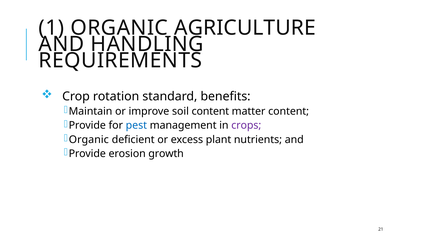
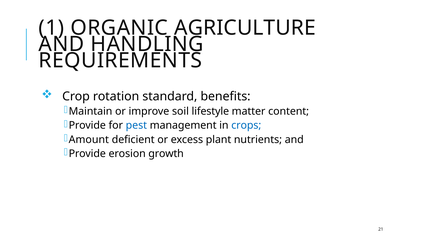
soil content: content -> lifestyle
crops colour: purple -> blue
Organic at (89, 139): Organic -> Amount
